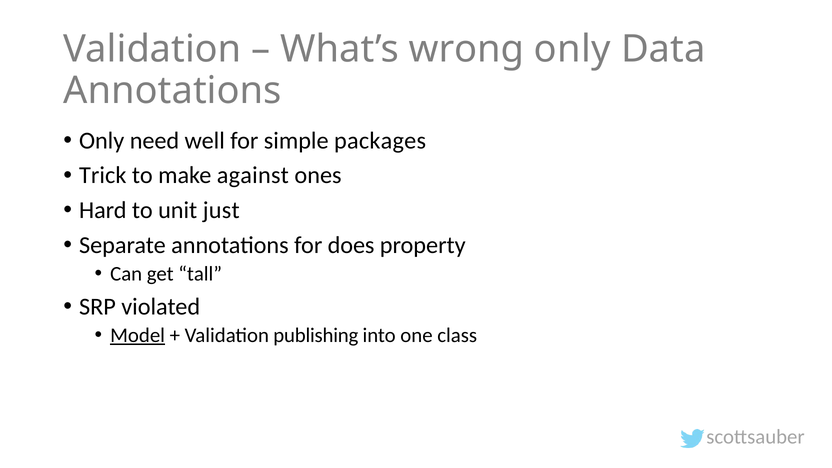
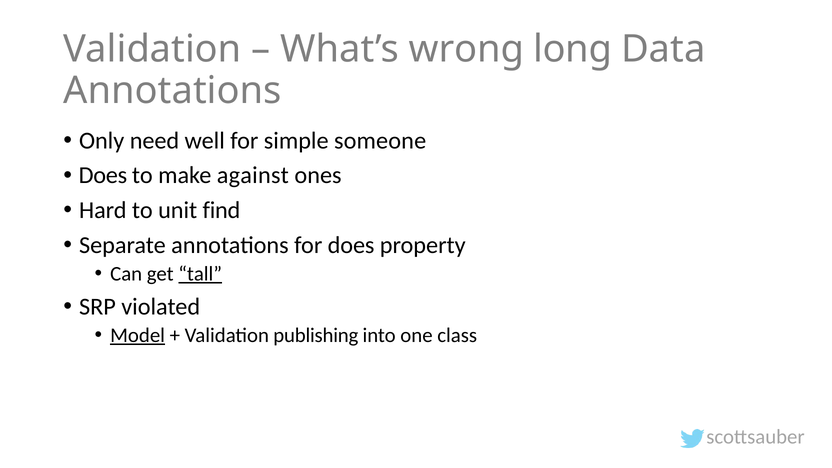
wrong only: only -> long
packages: packages -> someone
Trick at (103, 175): Trick -> Does
just: just -> find
tall underline: none -> present
